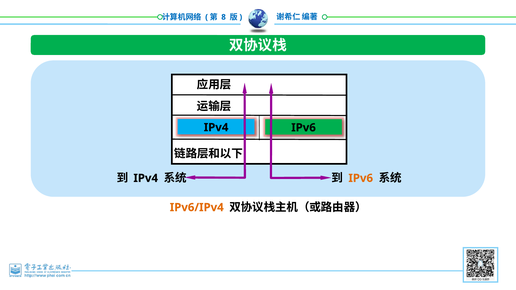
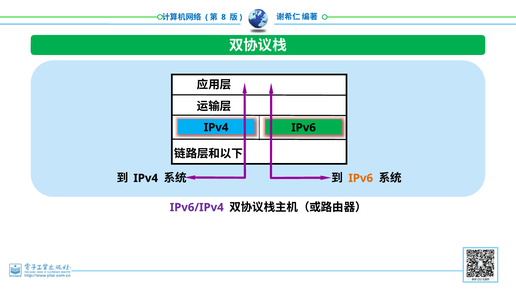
IPv6/IPv4 colour: orange -> purple
